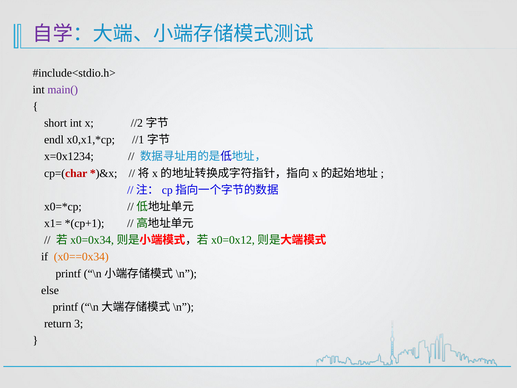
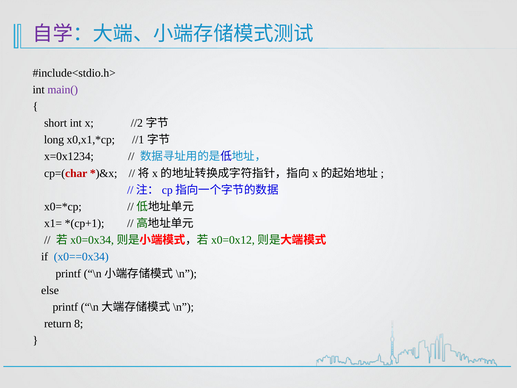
endl: endl -> long
x0==0x34 colour: orange -> blue
3: 3 -> 8
